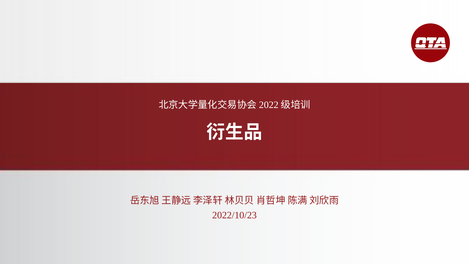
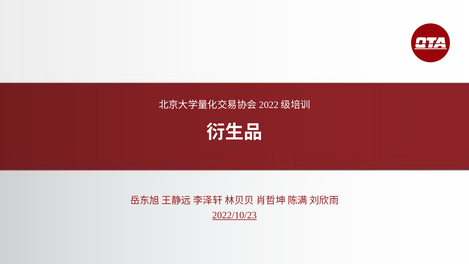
2022/10/23 underline: none -> present
